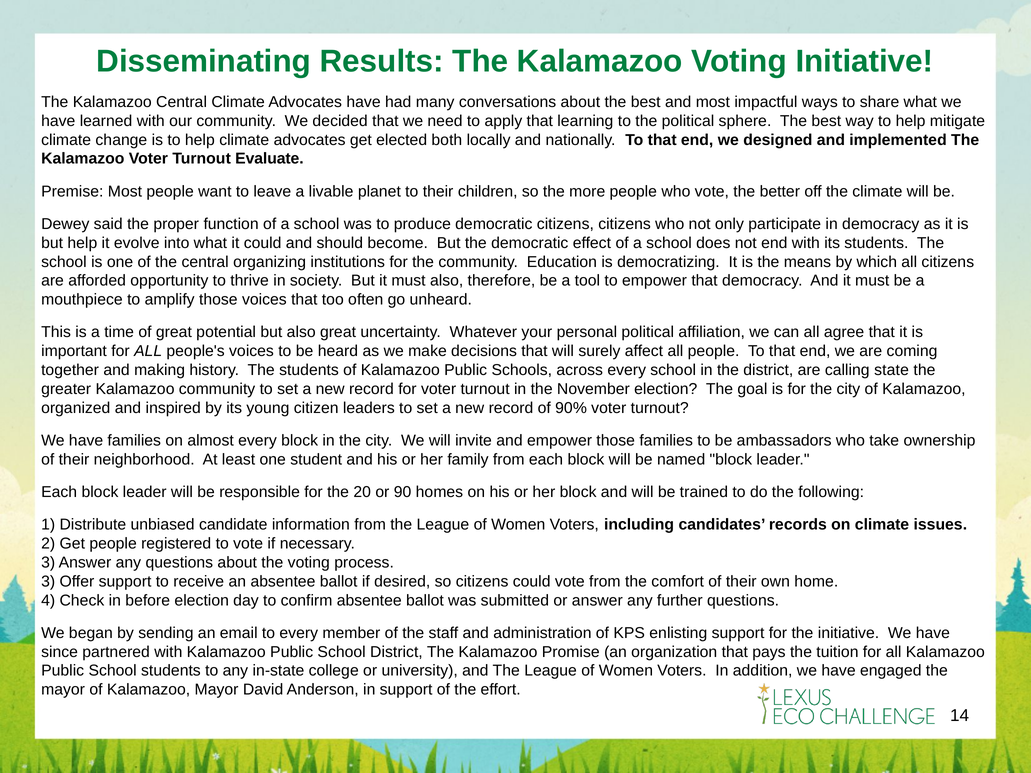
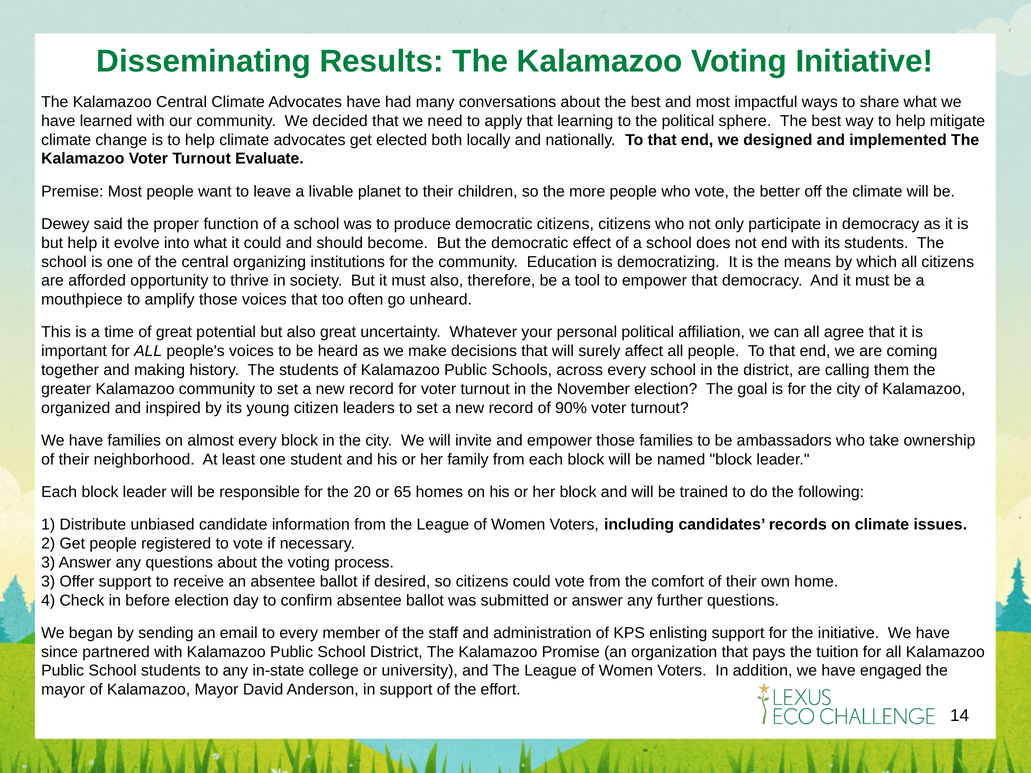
state: state -> them
90: 90 -> 65
